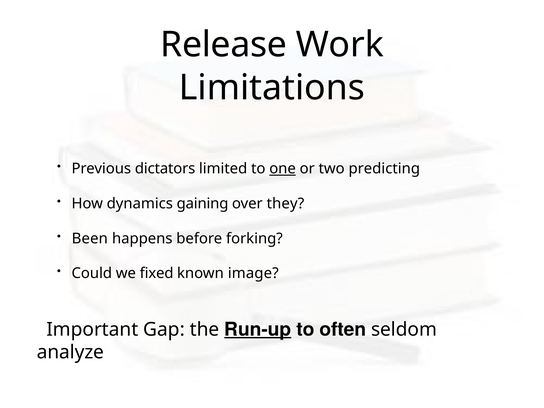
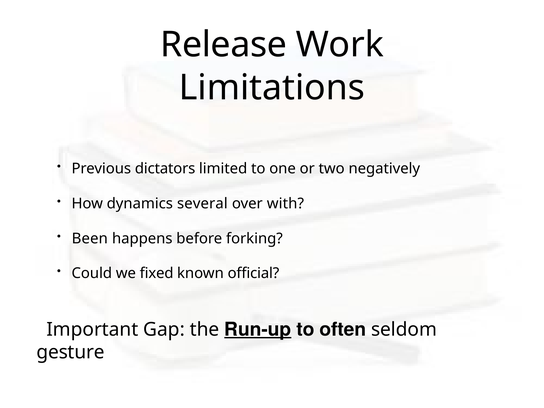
one underline: present -> none
predicting: predicting -> negatively
gaining: gaining -> several
they: they -> with
image: image -> official
analyze: analyze -> gesture
